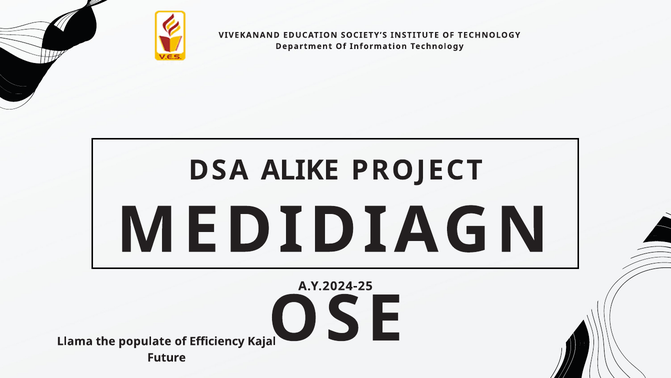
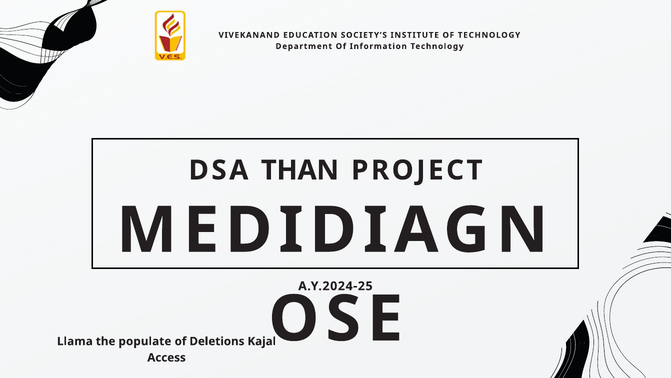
ALIKE: ALIKE -> THAN
Efficiency: Efficiency -> Deletions
Future: Future -> Access
